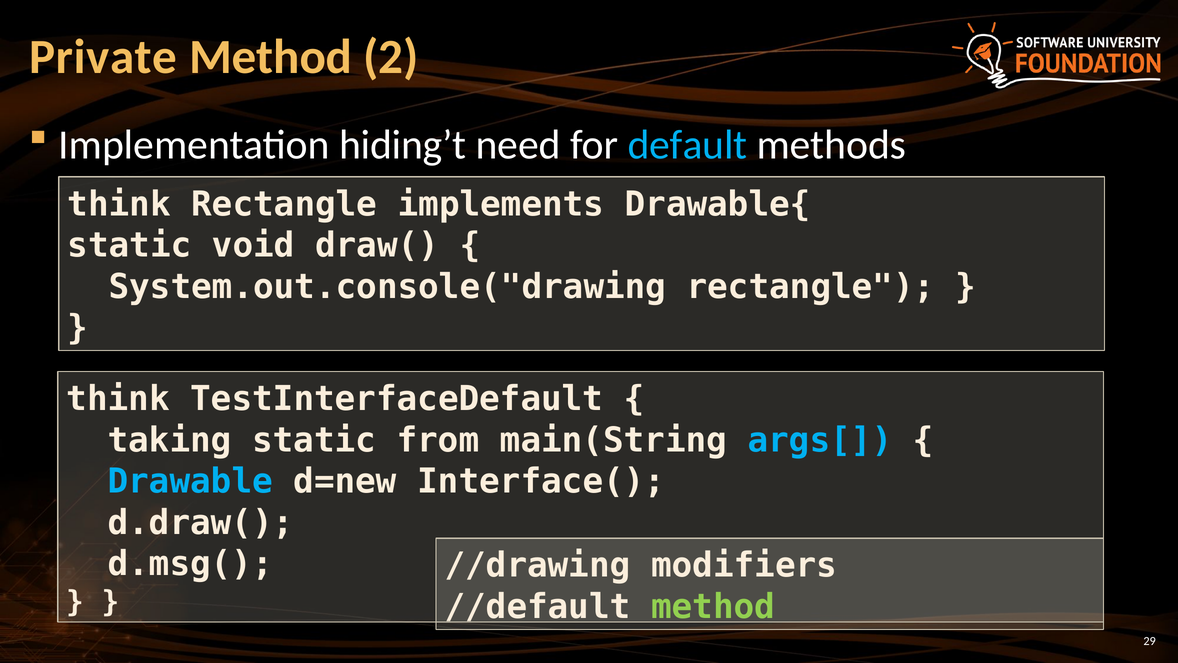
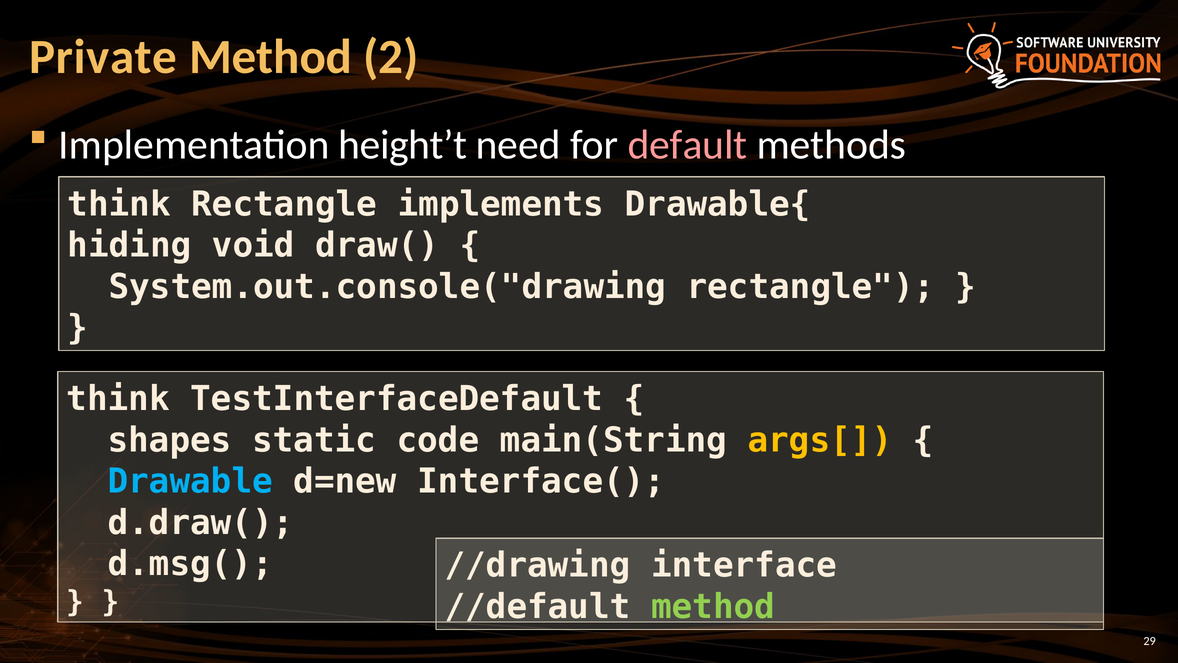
hiding’t: hiding’t -> height’t
default colour: light blue -> pink
static at (129, 245): static -> hiding
taking: taking -> shapes
from: from -> code
args[ colour: light blue -> yellow
modifiers: modifiers -> interface
